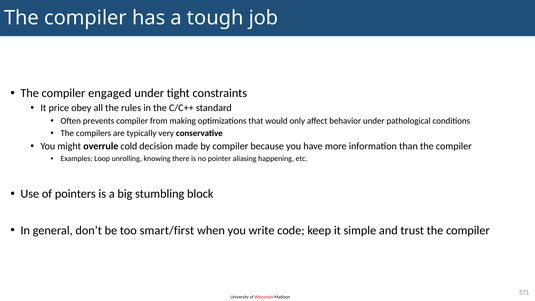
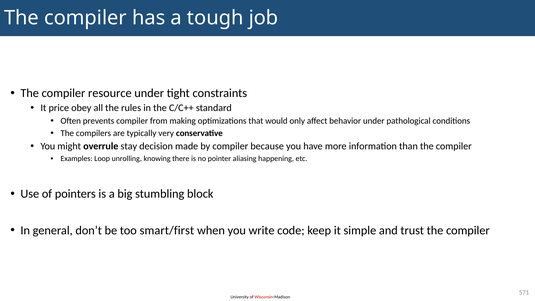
engaged: engaged -> resource
cold: cold -> stay
